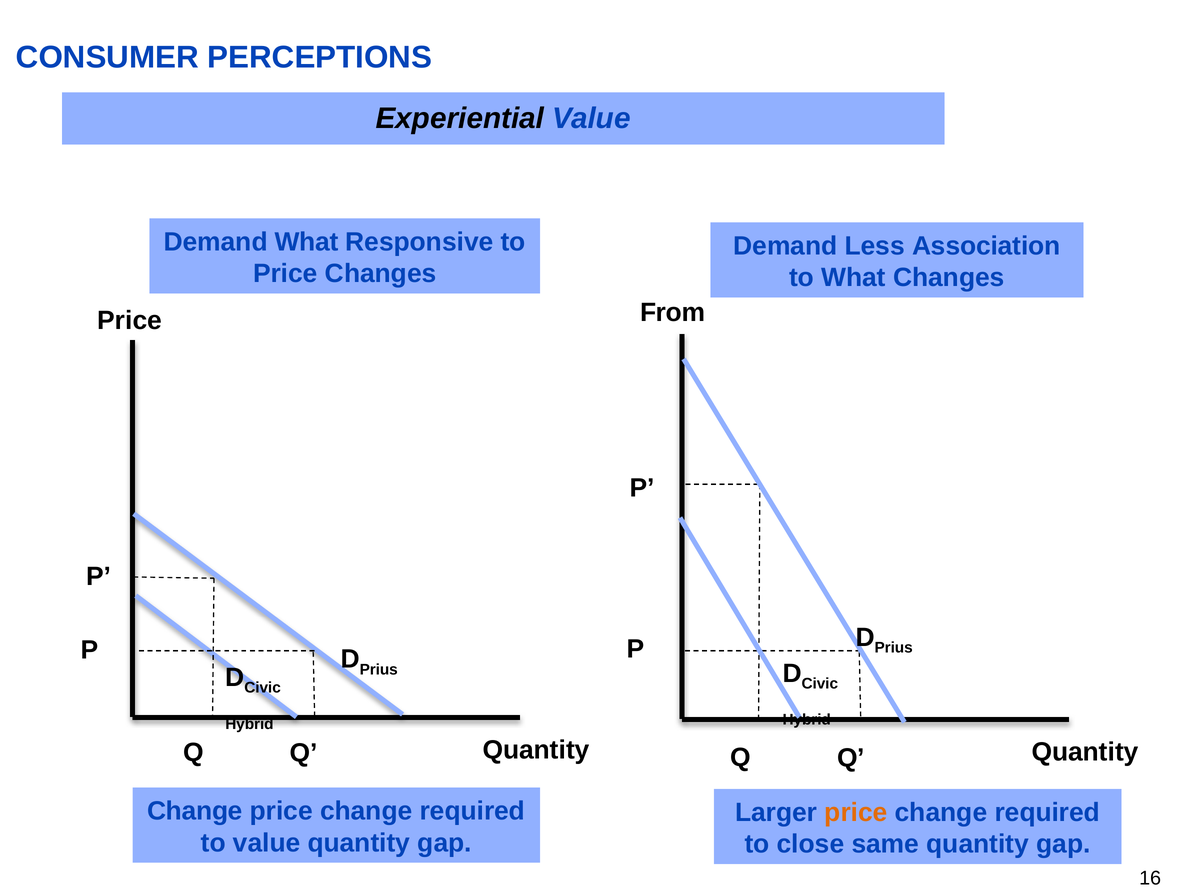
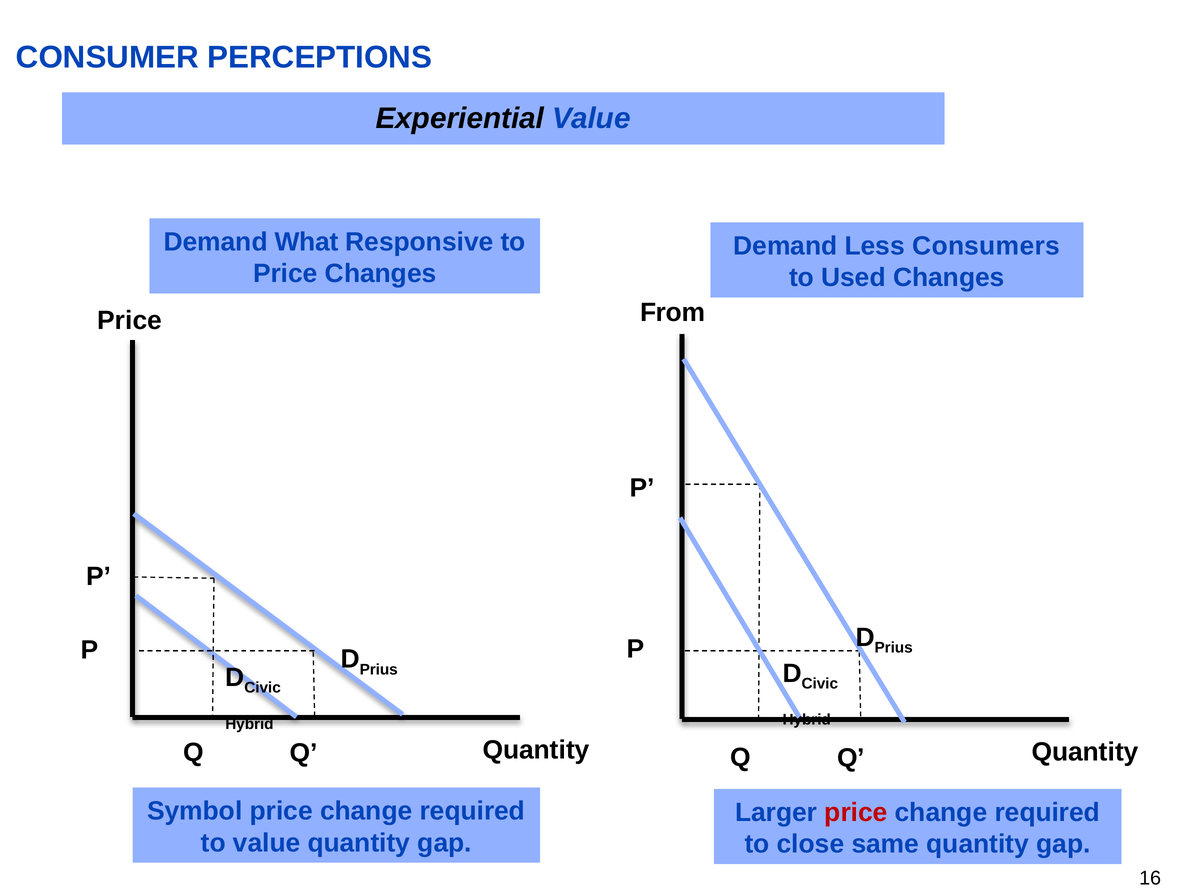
Association: Association -> Consumers
to What: What -> Used
Change at (195, 811): Change -> Symbol
price at (856, 813) colour: orange -> red
